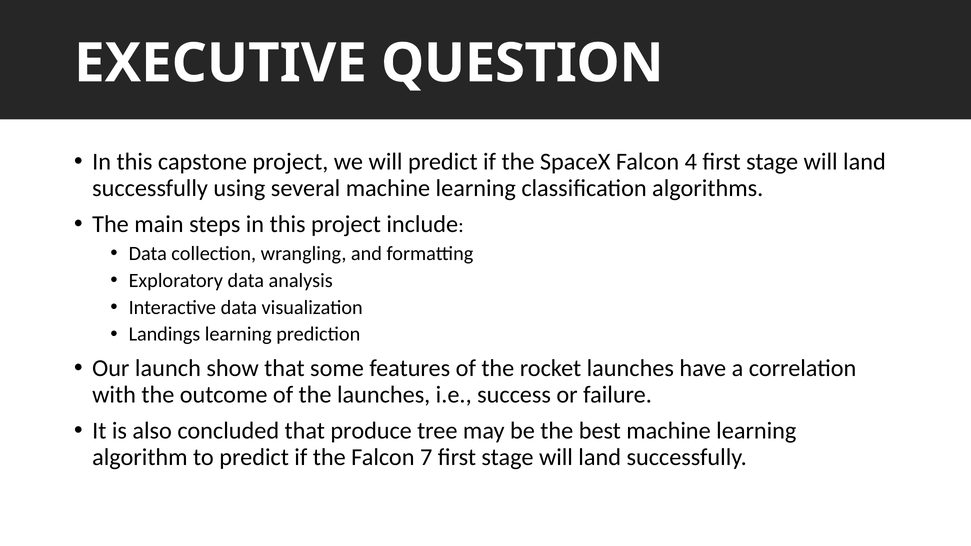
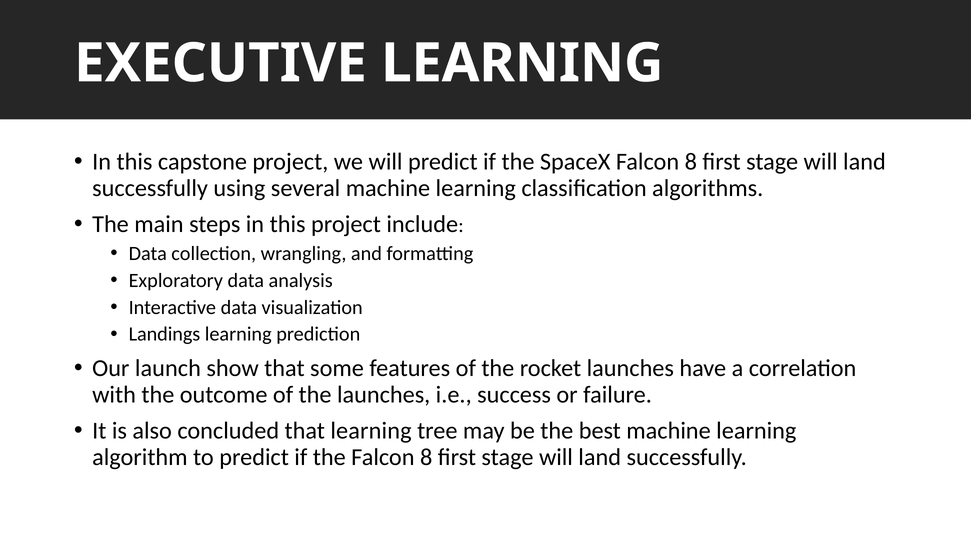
QUESTION at (522, 63): QUESTION -> LEARNING
SpaceX Falcon 4: 4 -> 8
that produce: produce -> learning
the Falcon 7: 7 -> 8
